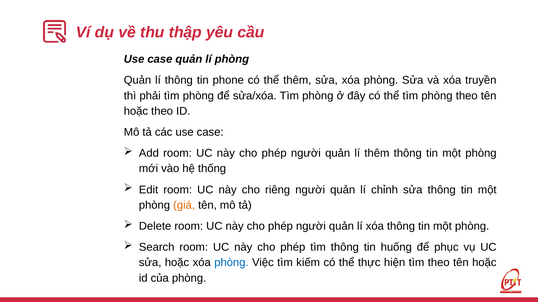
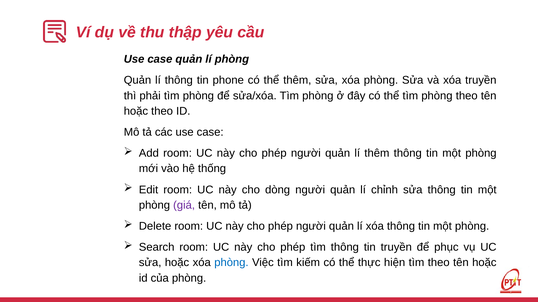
riêng: riêng -> dòng
giá colour: orange -> purple
tin huống: huống -> truyền
